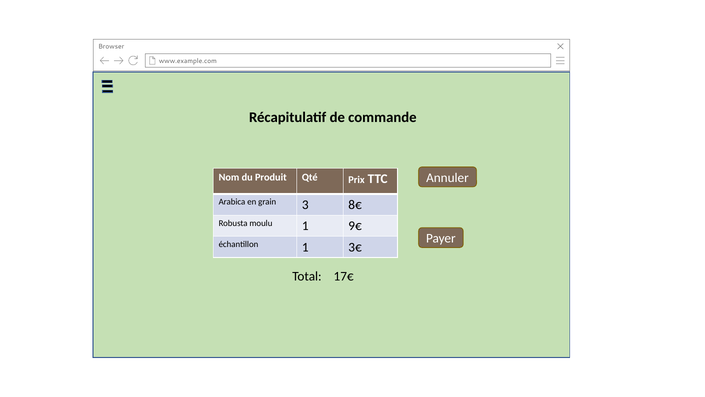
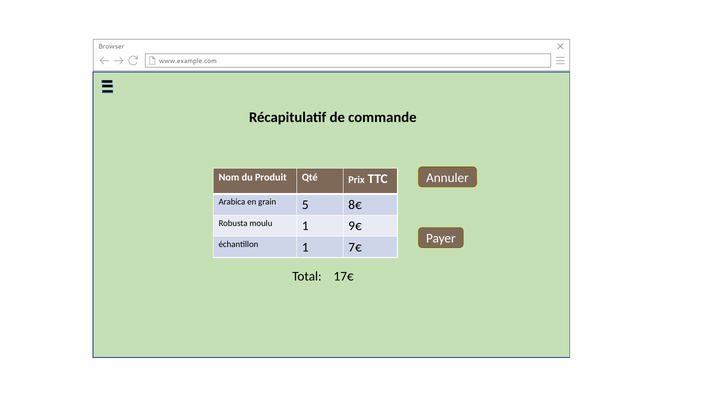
3: 3 -> 5
3€: 3€ -> 7€
